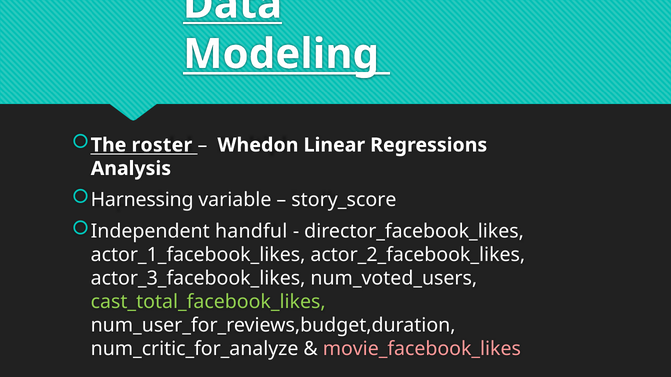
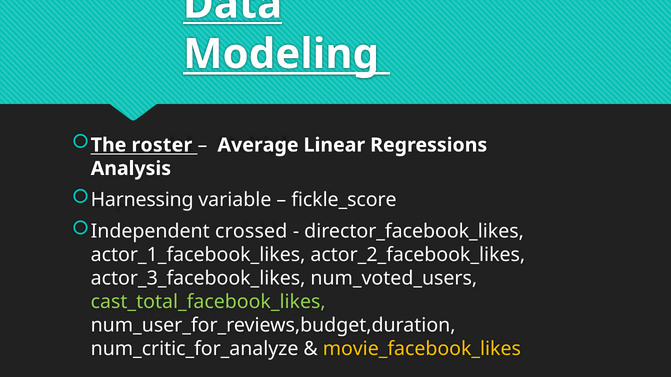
Whedon: Whedon -> Average
story_score: story_score -> fickle_score
handful: handful -> crossed
movie_facebook_likes colour: pink -> yellow
